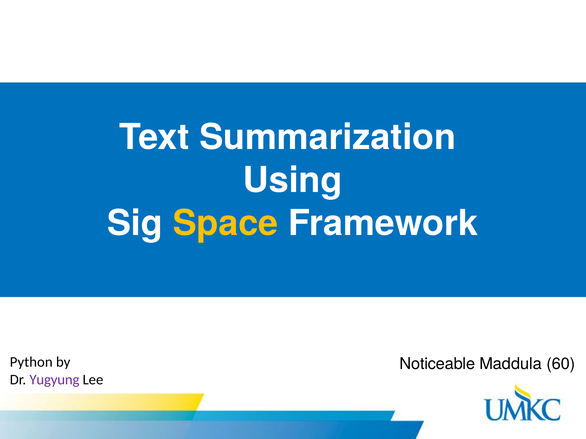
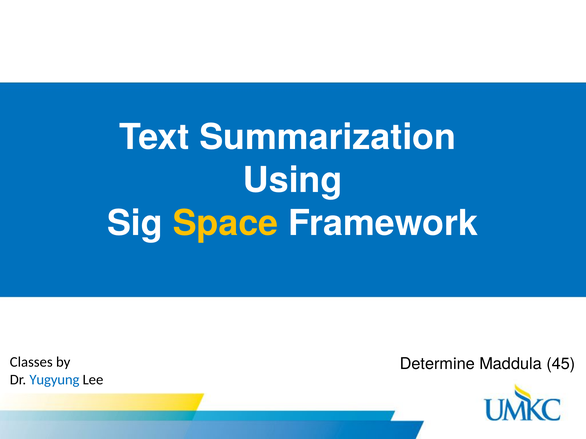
Python: Python -> Classes
Noticeable: Noticeable -> Determine
60: 60 -> 45
Yugyung colour: purple -> blue
